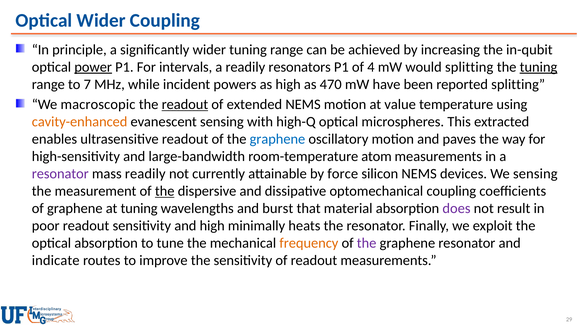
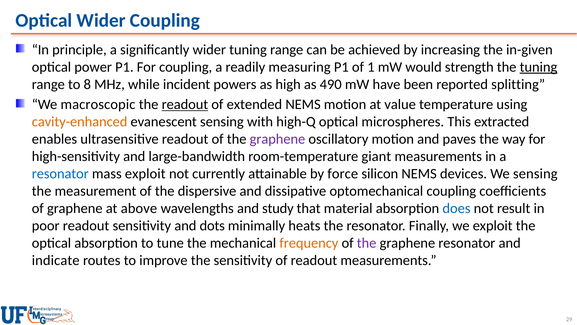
in-qubit: in-qubit -> in-given
power underline: present -> none
For intervals: intervals -> coupling
resonators: resonators -> measuring
4: 4 -> 1
would splitting: splitting -> strength
7: 7 -> 8
470: 470 -> 490
graphene at (277, 139) colour: blue -> purple
atom: atom -> giant
resonator at (60, 174) colour: purple -> blue
mass readily: readily -> exploit
the at (165, 191) underline: present -> none
at tuning: tuning -> above
burst: burst -> study
does colour: purple -> blue
and high: high -> dots
